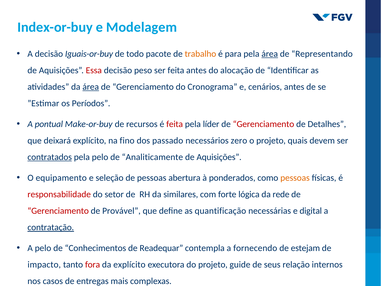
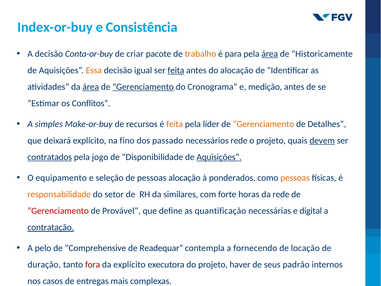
Modelagem: Modelagem -> Consistência
Iguais-or-buy: Iguais-or-buy -> Conta-or-buy
todo: todo -> criar
Representando: Representando -> Historicamente
Essa colour: red -> orange
peso: peso -> igual
feita at (176, 70) underline: none -> present
Gerenciamento at (143, 87) underline: none -> present
cenários: cenários -> medição
Períodos: Períodos -> Conflitos
pontual: pontual -> simples
feita at (175, 124) colour: red -> orange
Gerenciamento at (263, 124) colour: red -> orange
necessários zero: zero -> rede
devem underline: none -> present
pela pelo: pelo -> jogo
Analiticamente: Analiticamente -> Disponibilidade
Aquisições at (219, 157) underline: none -> present
pessoas abertura: abertura -> alocação
responsabilidade colour: red -> orange
lógica: lógica -> horas
Conhecimentos: Conhecimentos -> Comprehensive
estejam: estejam -> locação
impacto: impacto -> duração
guide: guide -> haver
relação: relação -> padrão
